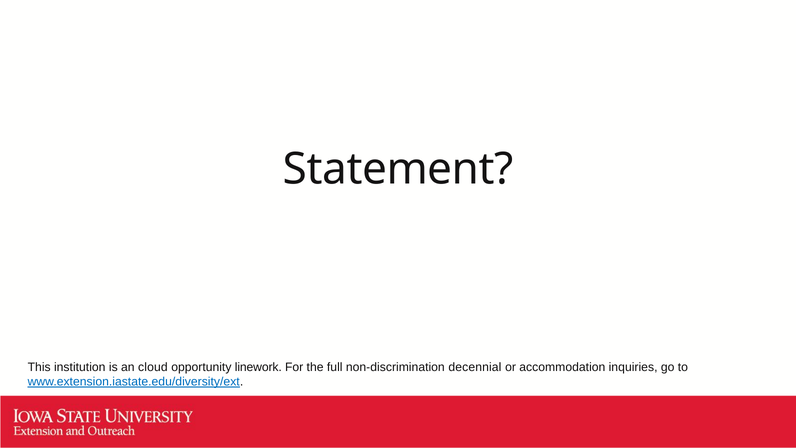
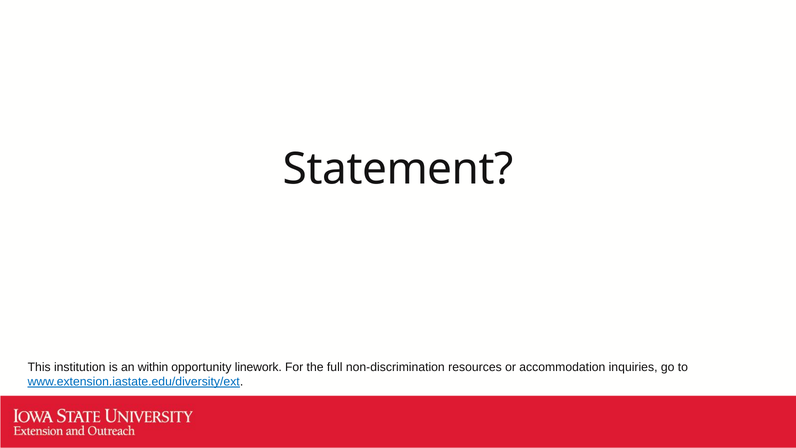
cloud: cloud -> within
decennial: decennial -> resources
